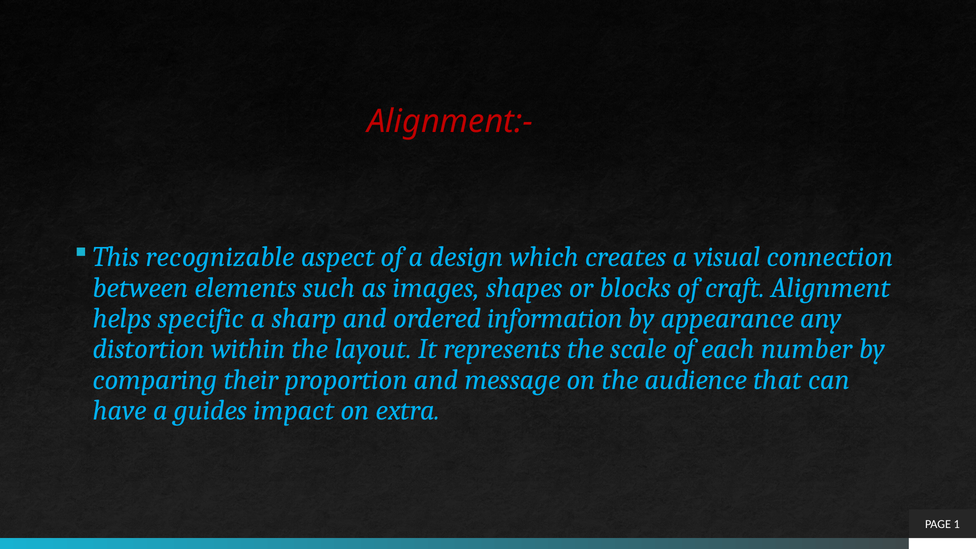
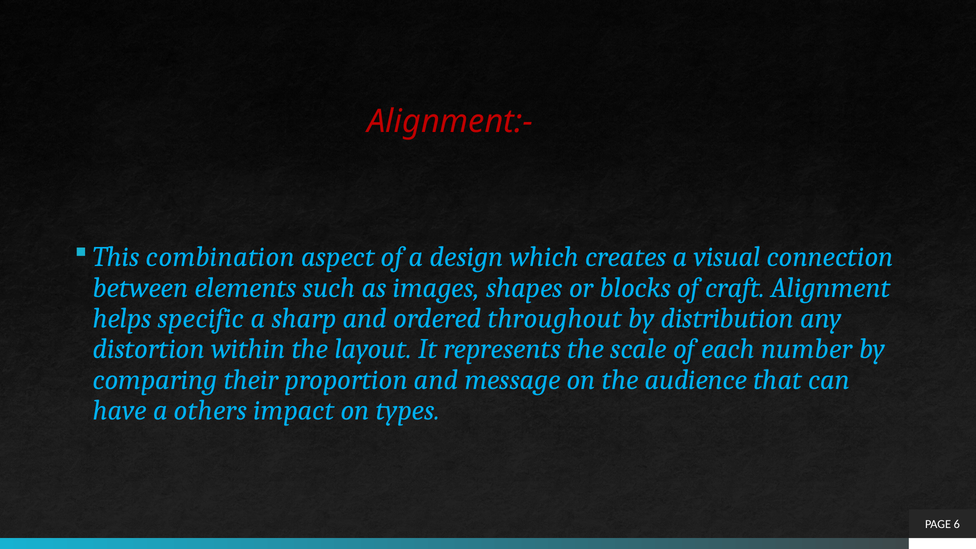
recognizable: recognizable -> combination
information: information -> throughout
appearance: appearance -> distribution
guides: guides -> others
extra: extra -> types
1: 1 -> 6
